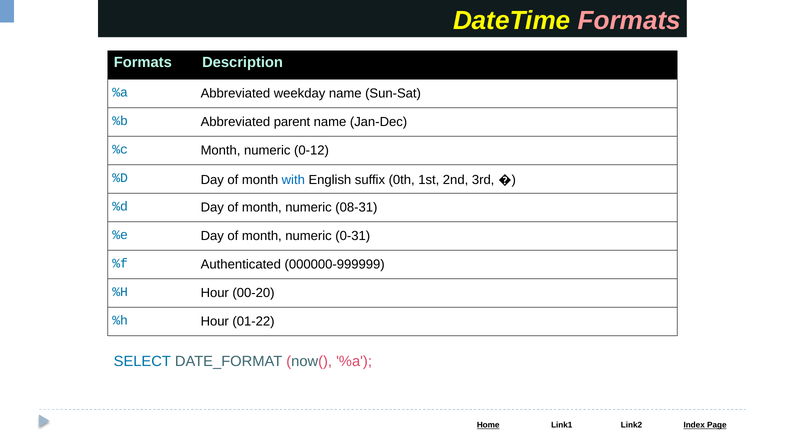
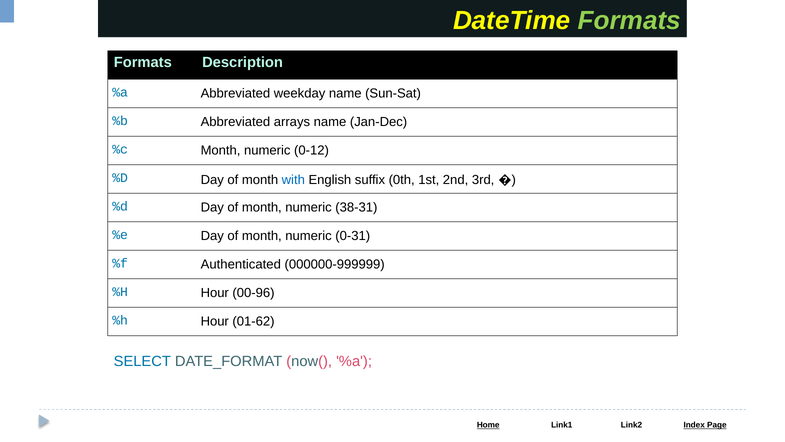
Formats at (629, 20) colour: pink -> light green
parent: parent -> arrays
08-31: 08-31 -> 38-31
00-20: 00-20 -> 00-96
01-22: 01-22 -> 01-62
